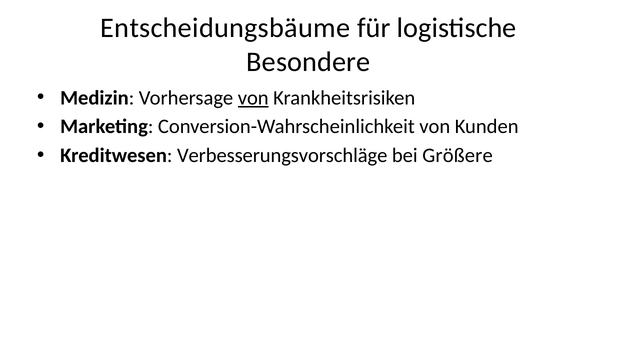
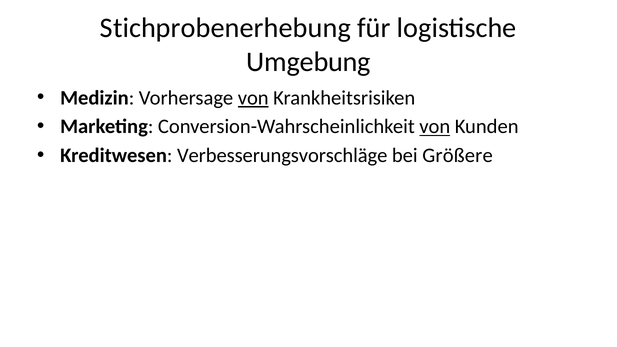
Entscheidungsbäume: Entscheidungsbäume -> Stichprobenerhebung
Besondere: Besondere -> Umgebung
von at (435, 127) underline: none -> present
